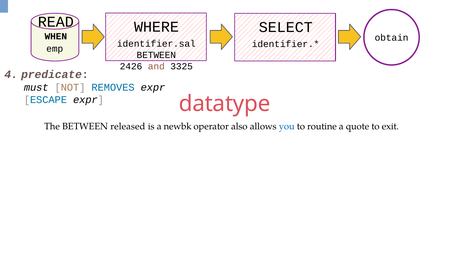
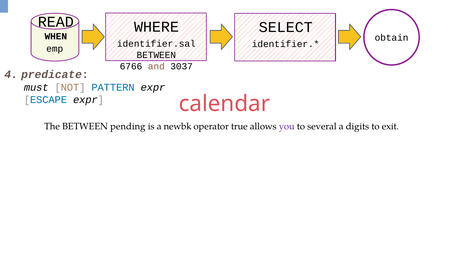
2426: 2426 -> 6766
3325: 3325 -> 3037
REMOVES: REMOVES -> PATTERN
datatype: datatype -> calendar
released: released -> pending
also: also -> true
you colour: blue -> purple
routine: routine -> several
quote: quote -> digits
